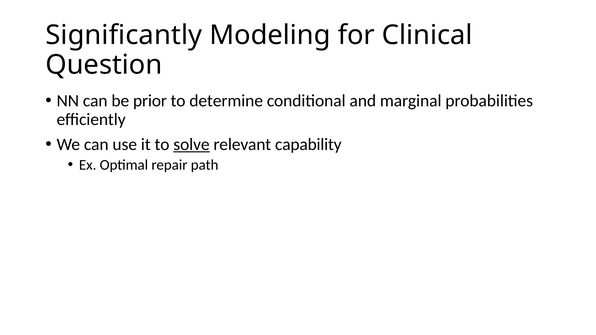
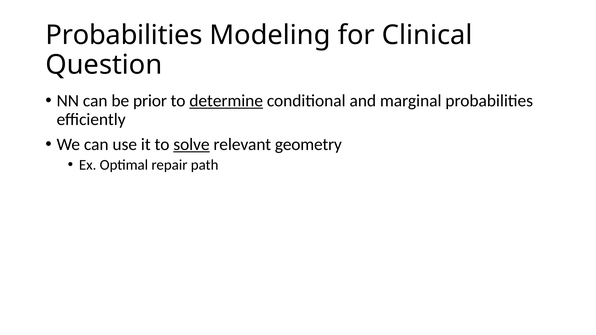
Significantly at (124, 35): Significantly -> Probabilities
determine underline: none -> present
capability: capability -> geometry
